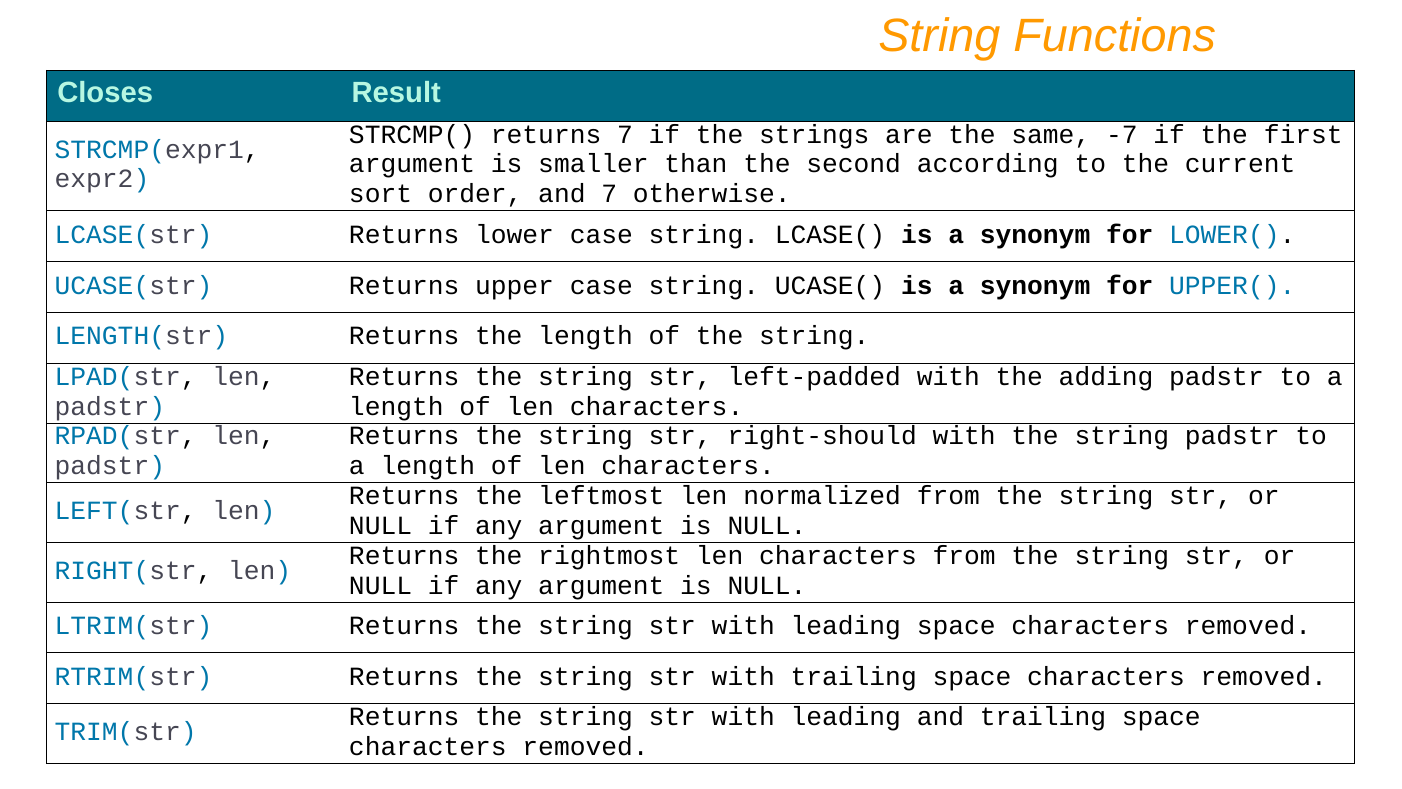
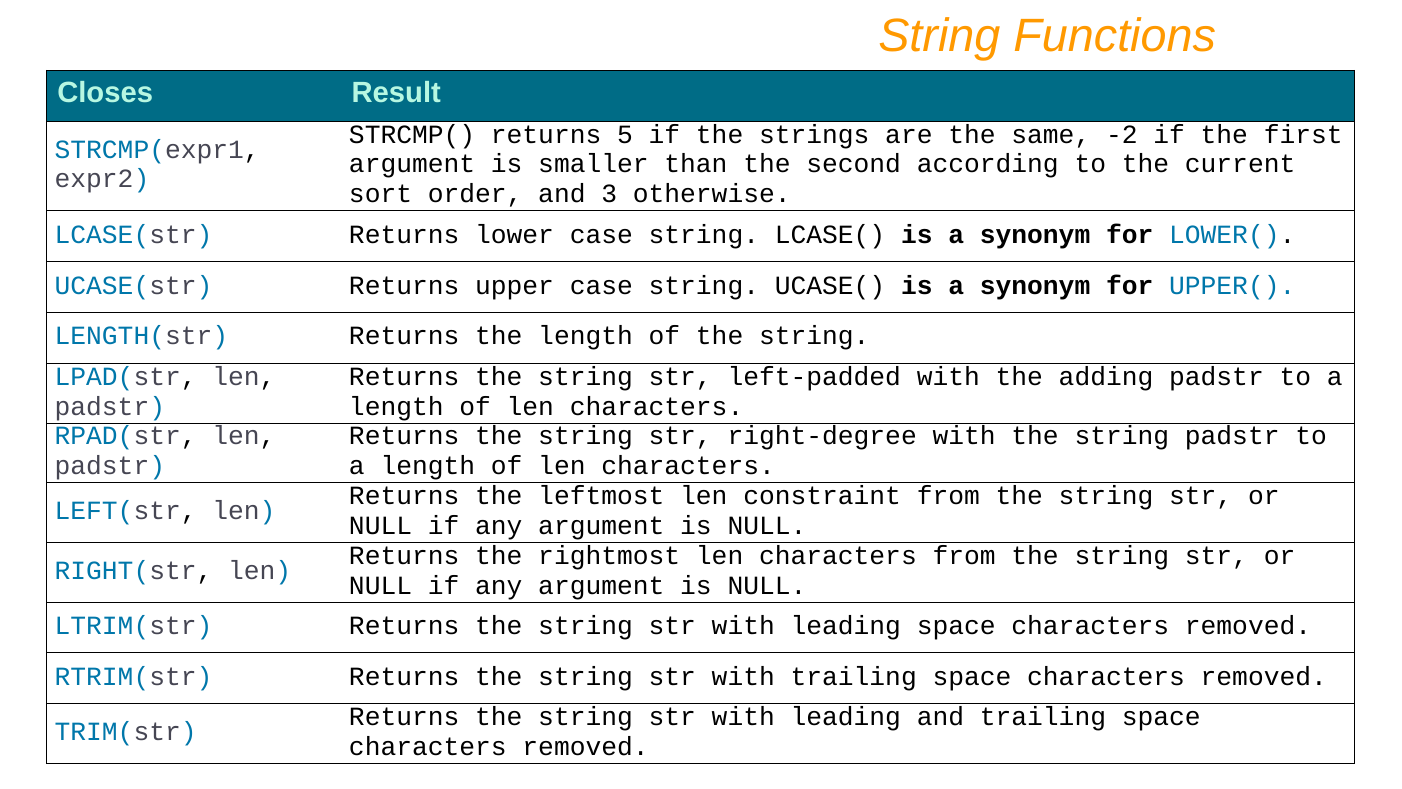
returns 7: 7 -> 5
-7: -7 -> -2
and 7: 7 -> 3
right-should: right-should -> right-degree
normalized: normalized -> constraint
